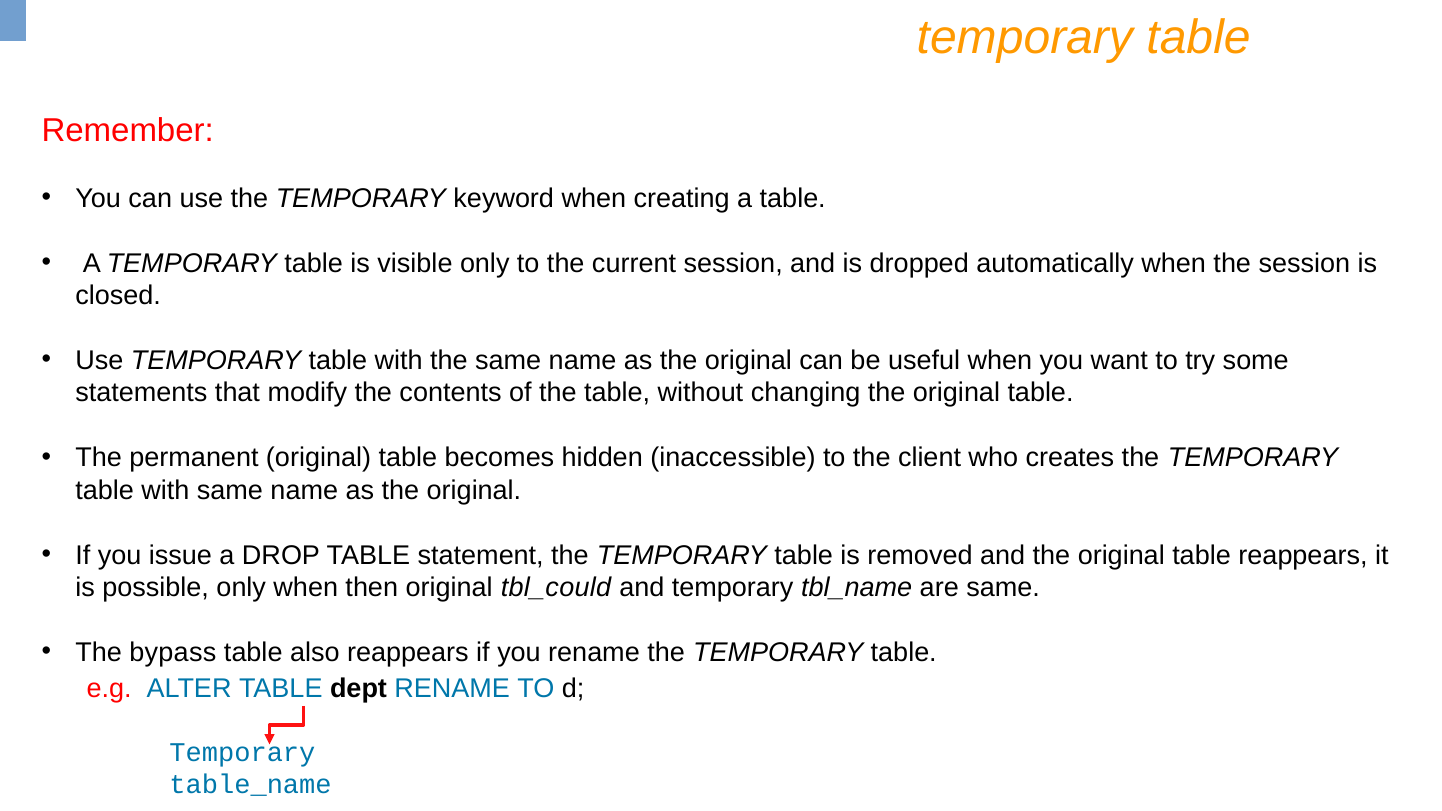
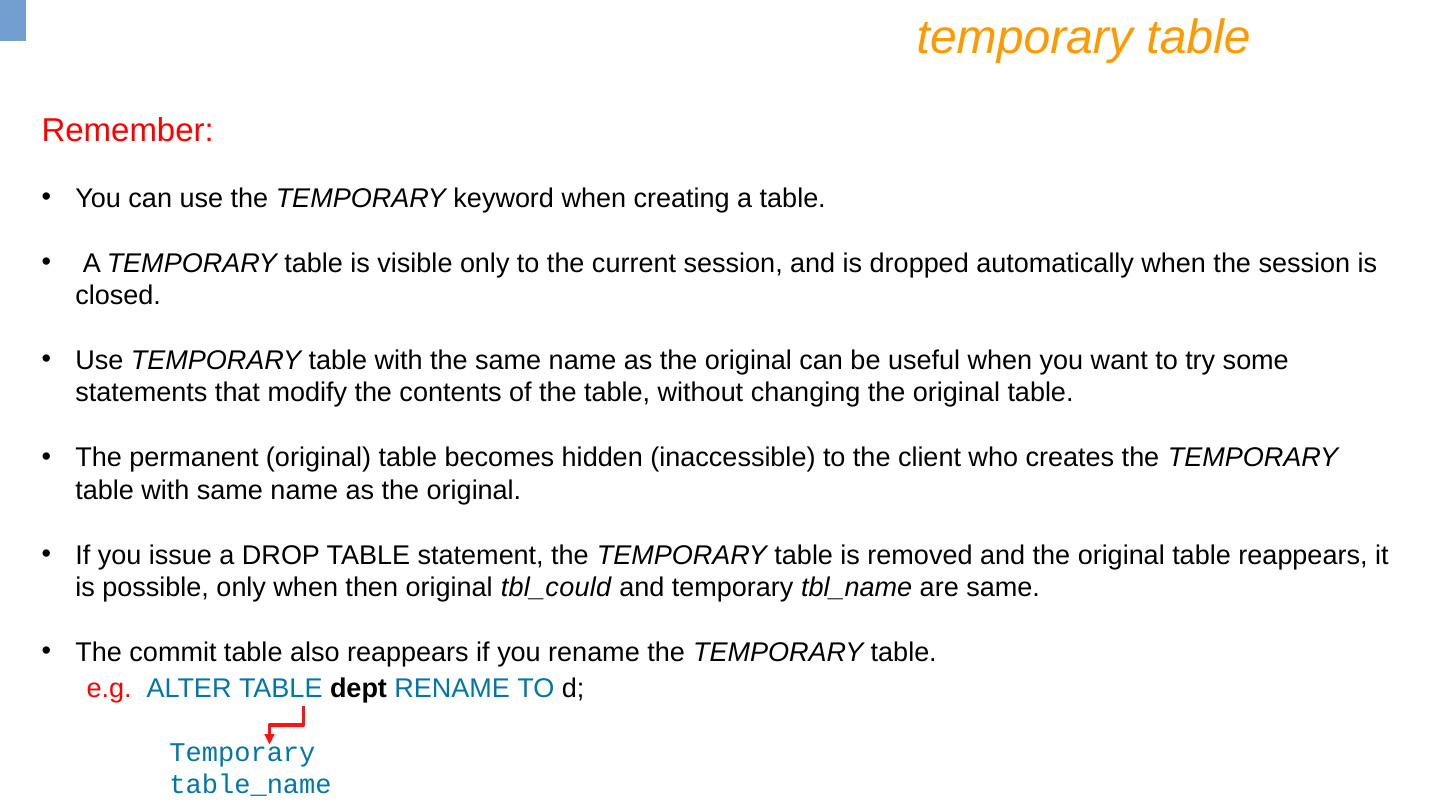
bypass: bypass -> commit
